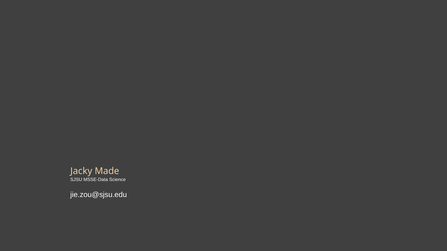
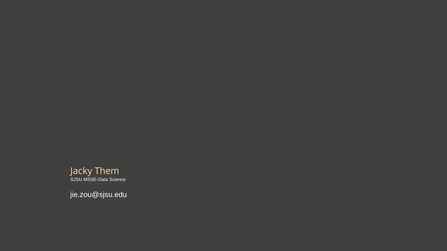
Made: Made -> Them
